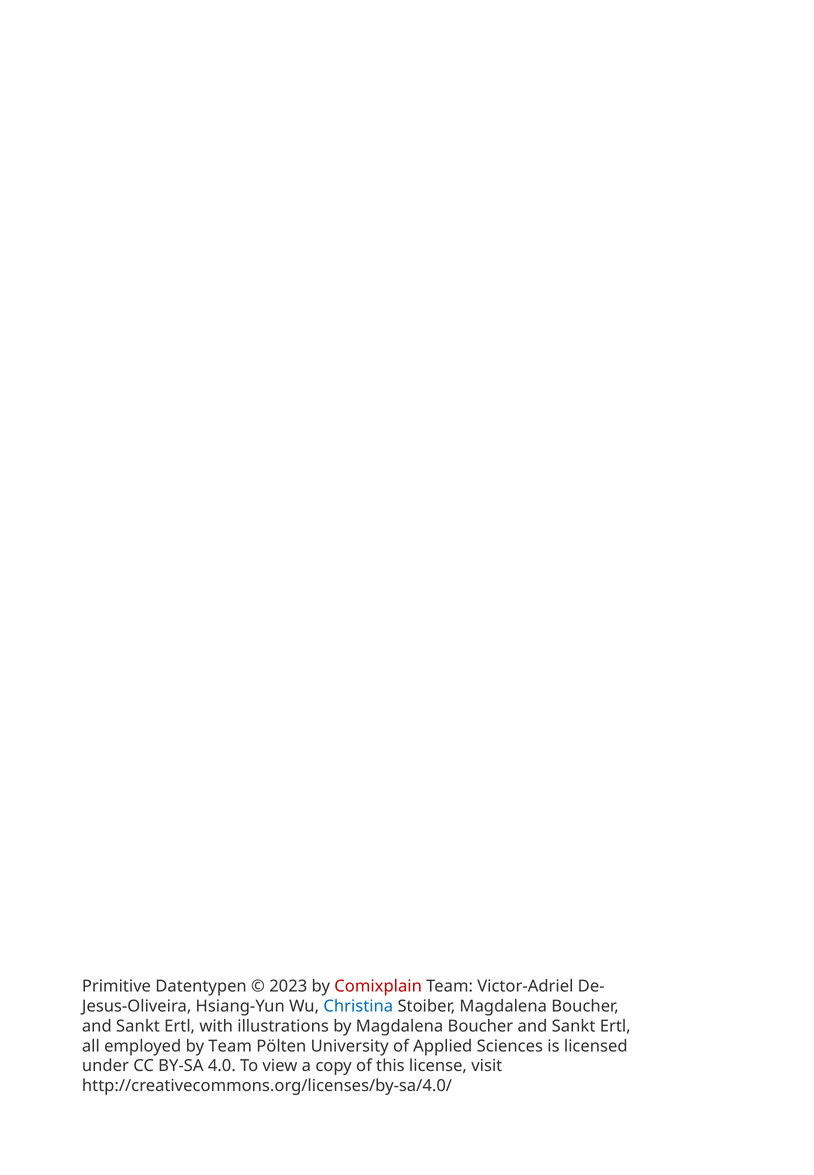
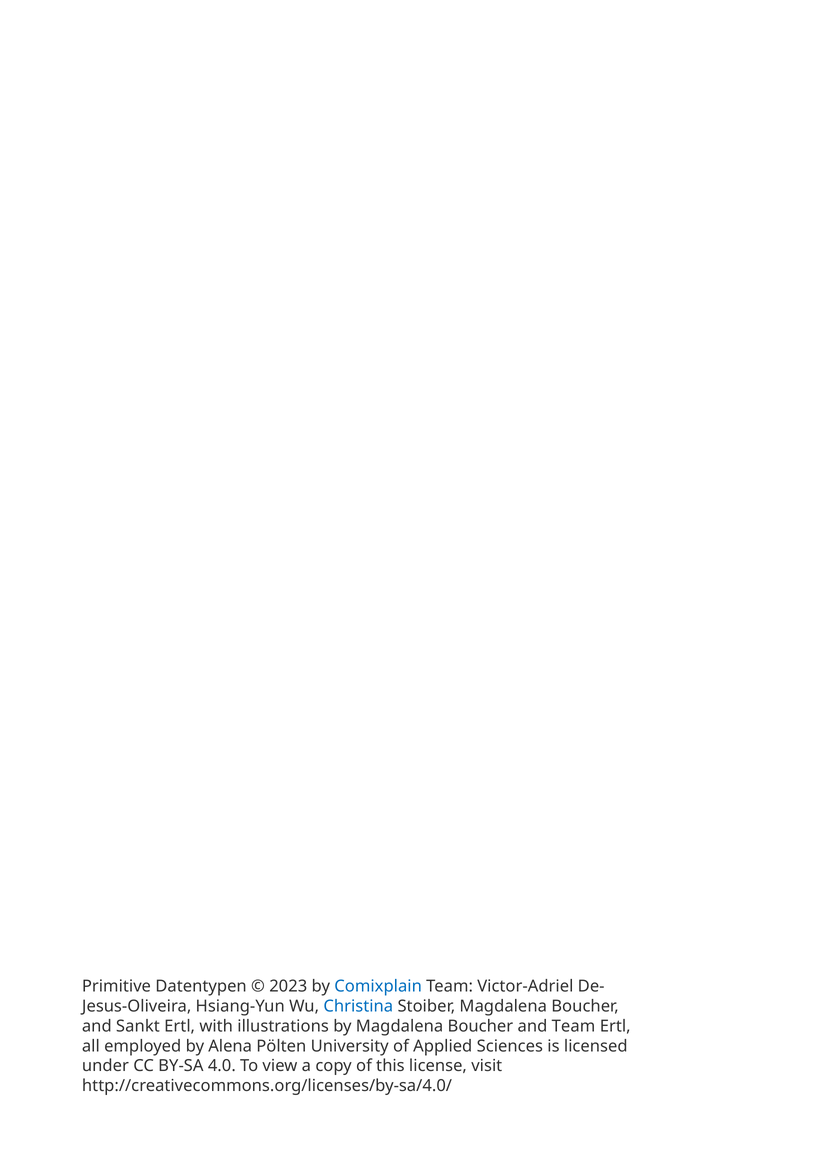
Comixplain colour: red -> blue
Sankt at (574, 1027): Sankt -> Team
by Team: Team -> Alena
